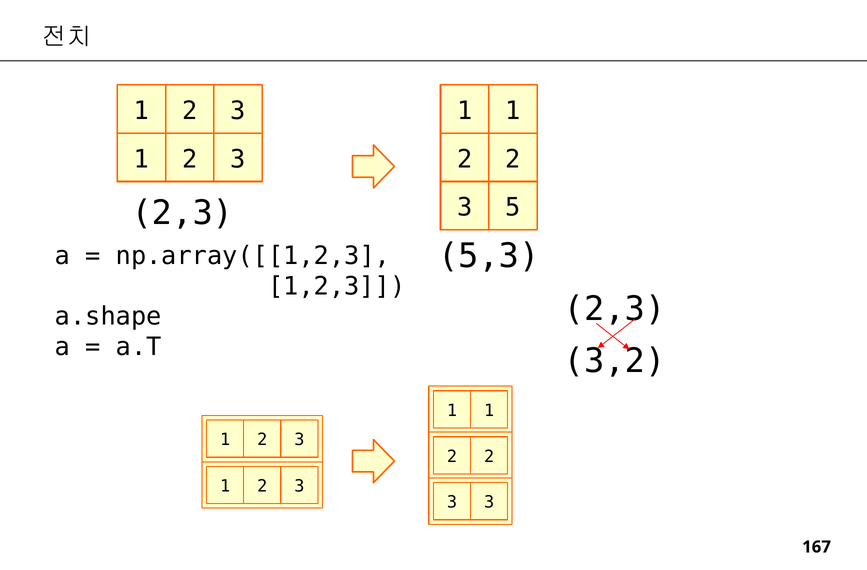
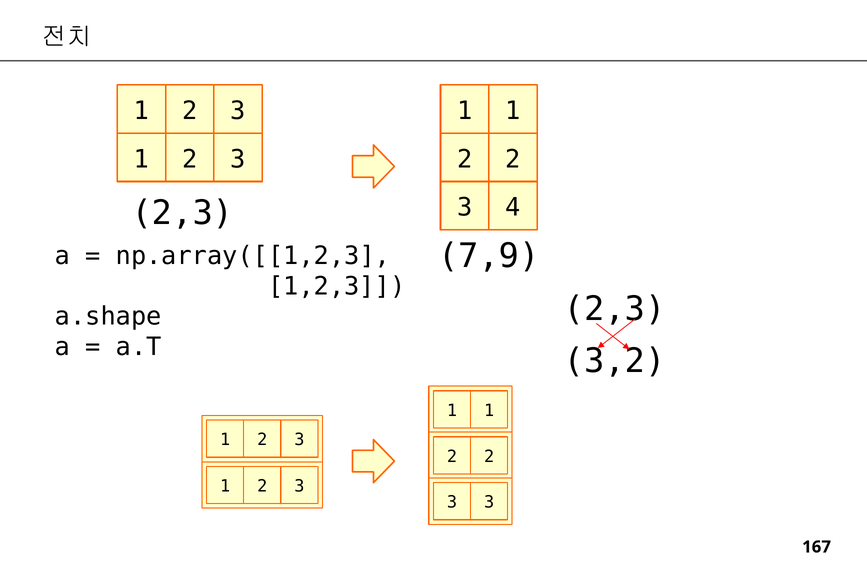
5: 5 -> 4
5,3: 5,3 -> 7,9
